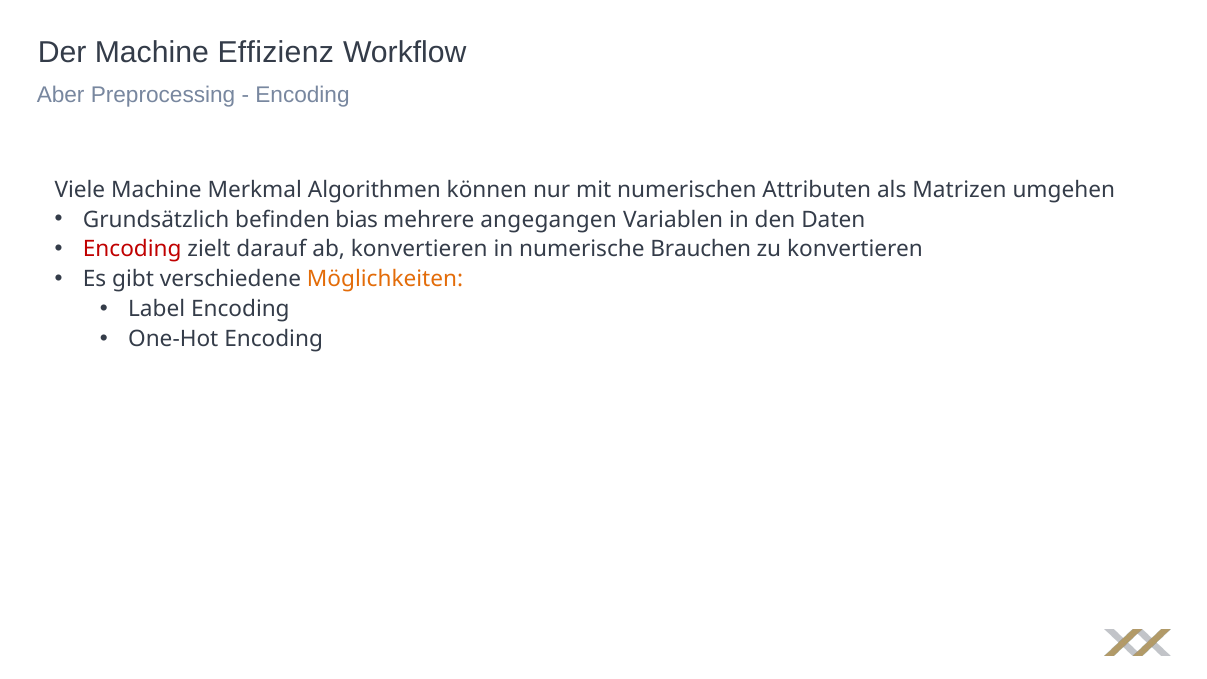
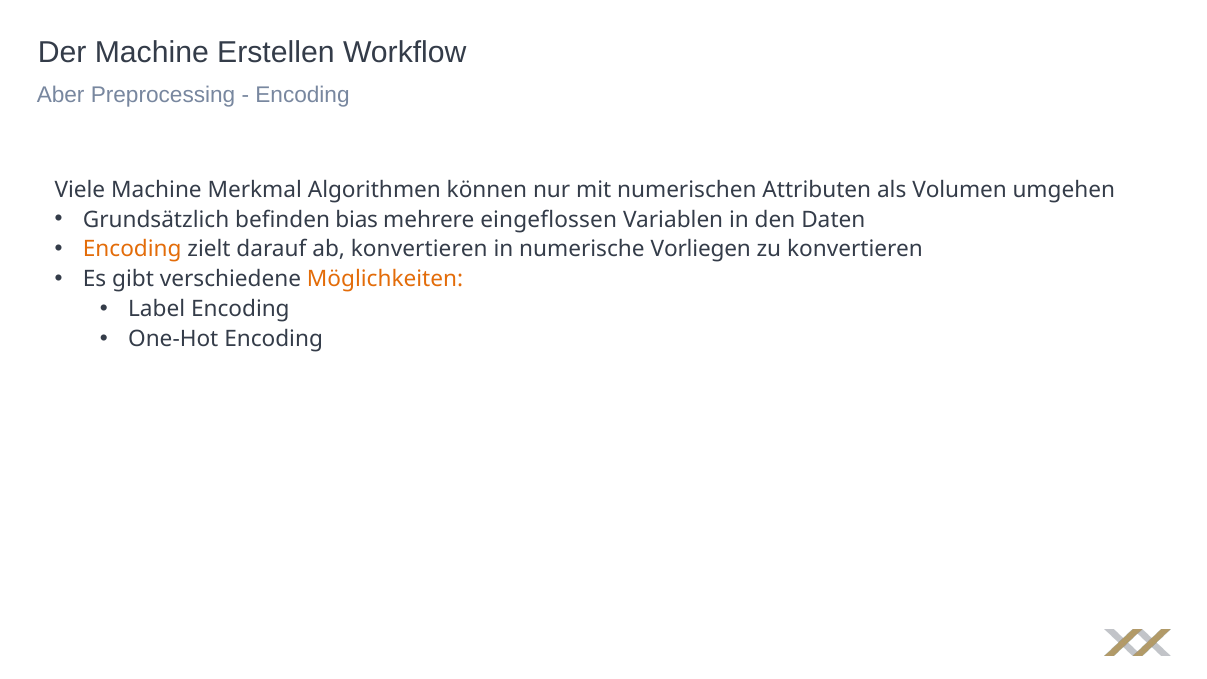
Effizienz: Effizienz -> Erstellen
Matrizen: Matrizen -> Volumen
angegangen: angegangen -> eingeflossen
Encoding at (132, 249) colour: red -> orange
Brauchen: Brauchen -> Vorliegen
